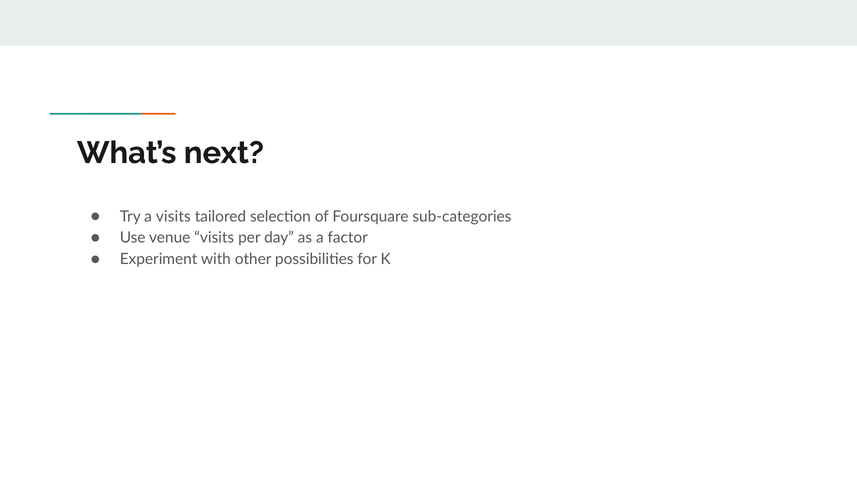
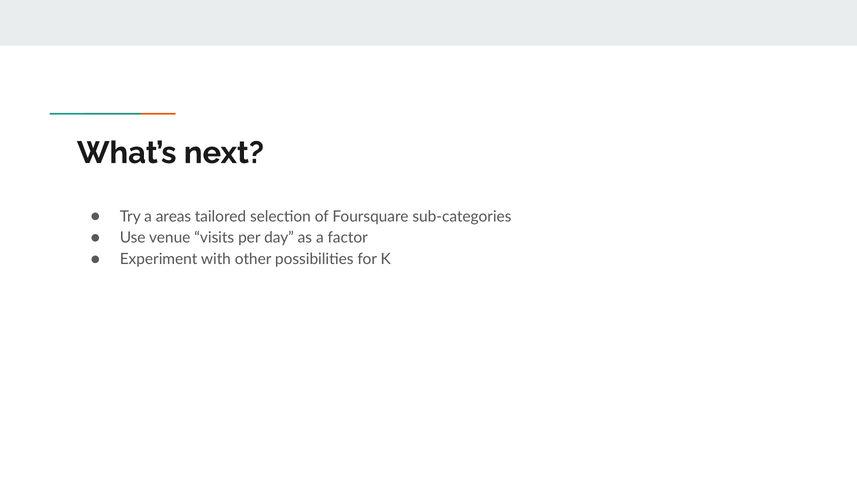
a visits: visits -> areas
